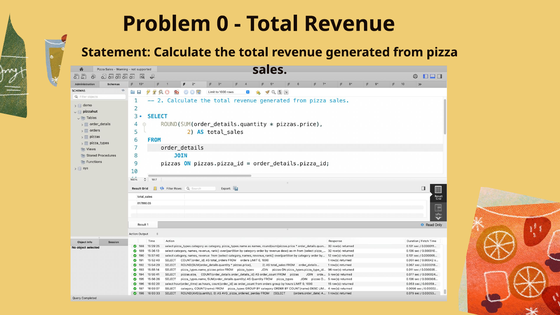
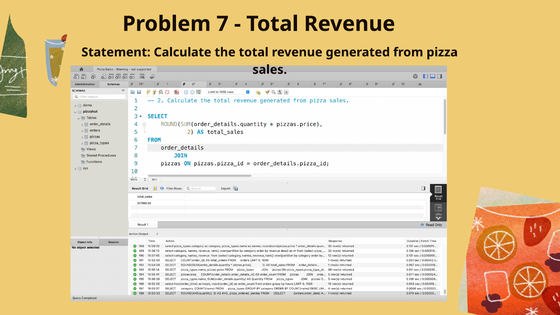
0: 0 -> 7
